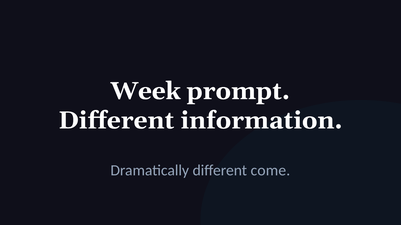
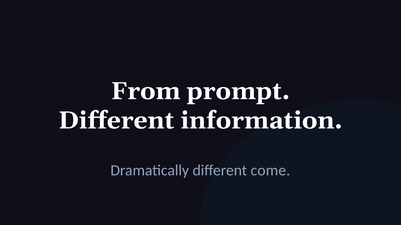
Week: Week -> From
